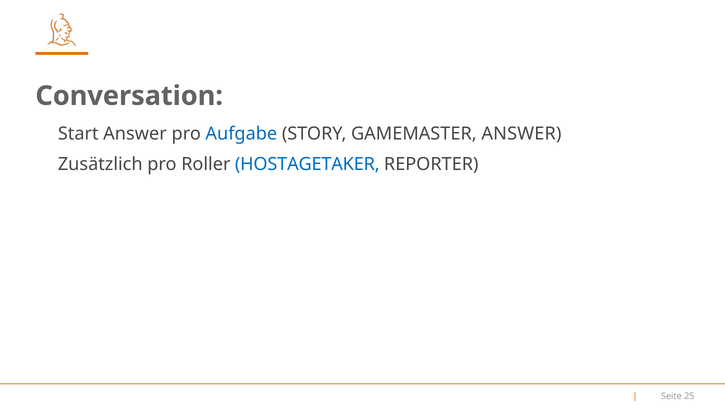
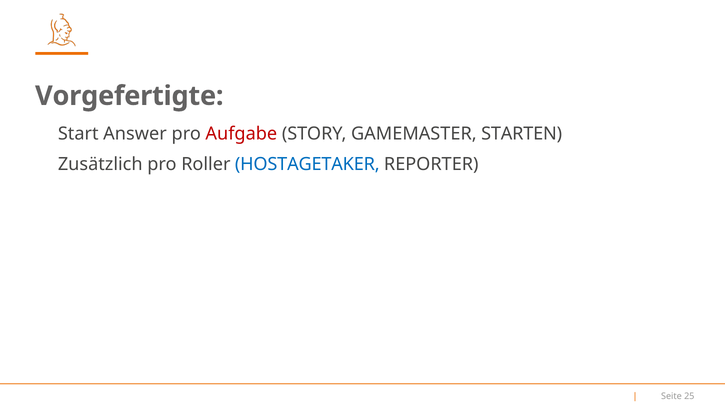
Conversation: Conversation -> Vorgefertigte
Aufgabe colour: blue -> red
GAMEMASTER ANSWER: ANSWER -> STARTEN
